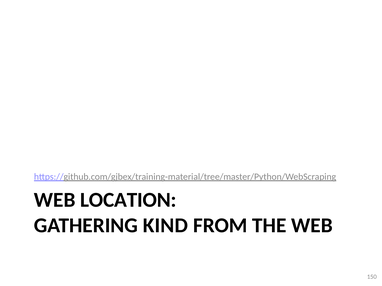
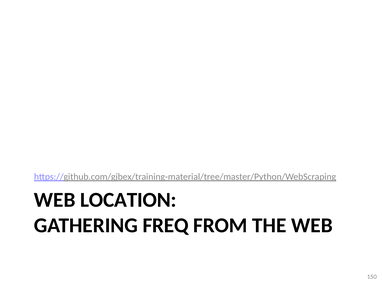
KIND: KIND -> FREQ
